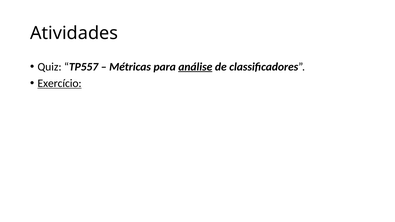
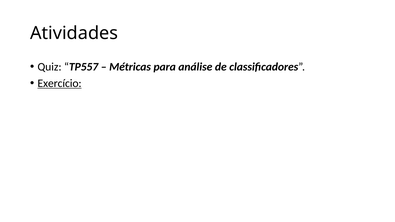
análise underline: present -> none
